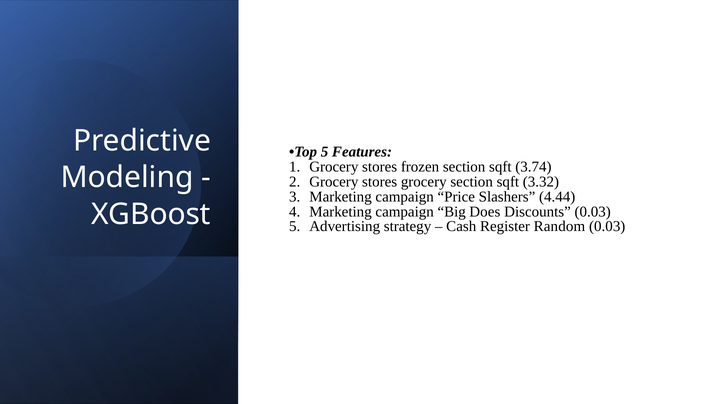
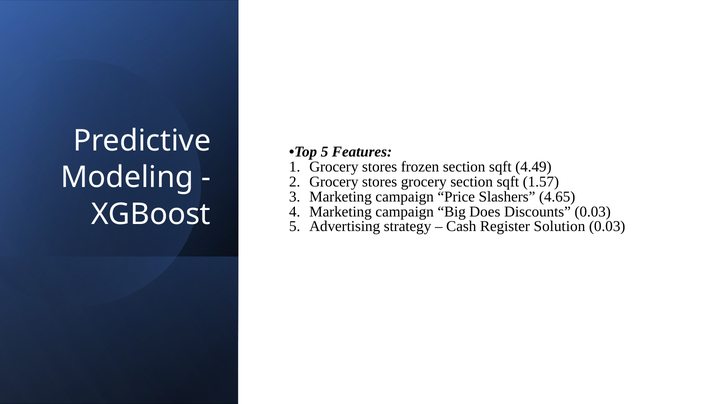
3.74: 3.74 -> 4.49
3.32: 3.32 -> 1.57
4.44: 4.44 -> 4.65
Random: Random -> Solution
